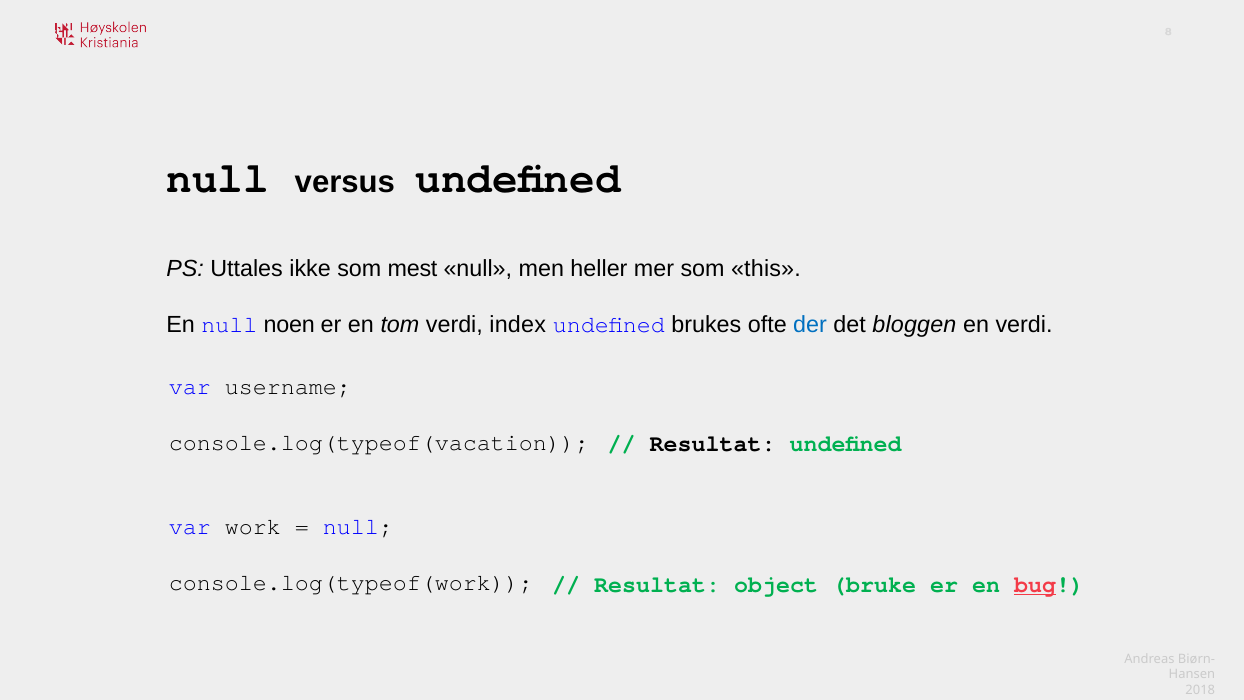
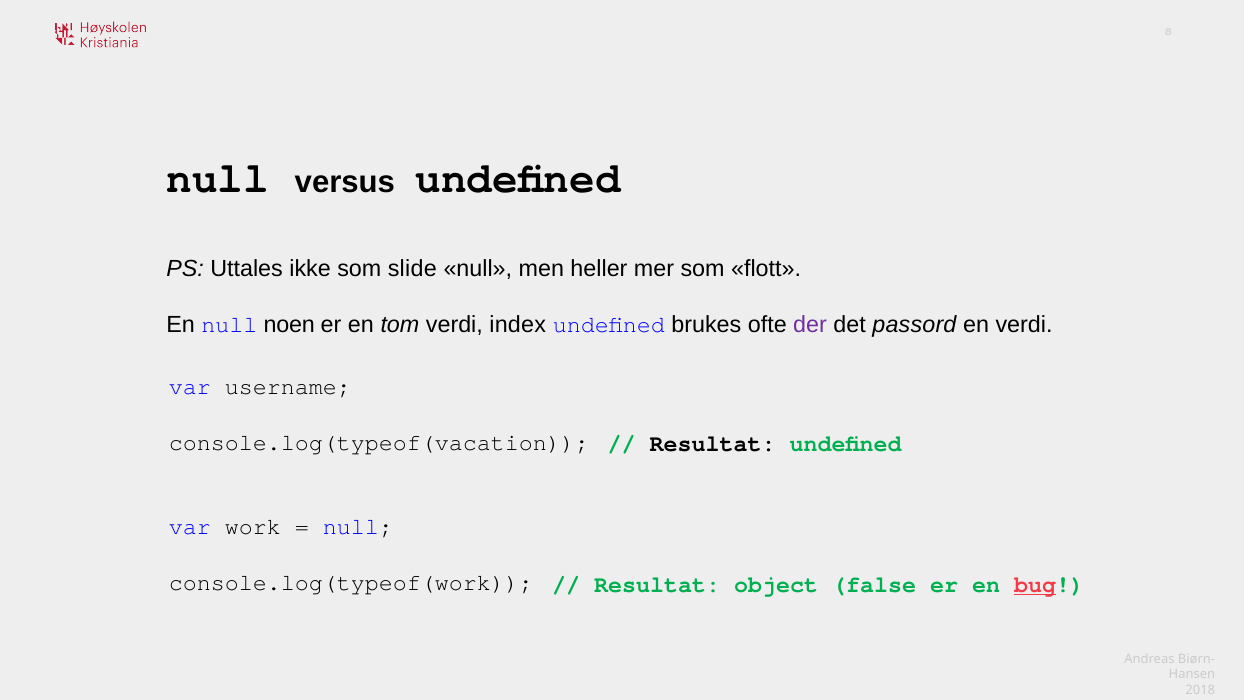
mest: mest -> slide
this: this -> flott
der colour: blue -> purple
bloggen: bloggen -> passord
bruke: bruke -> false
